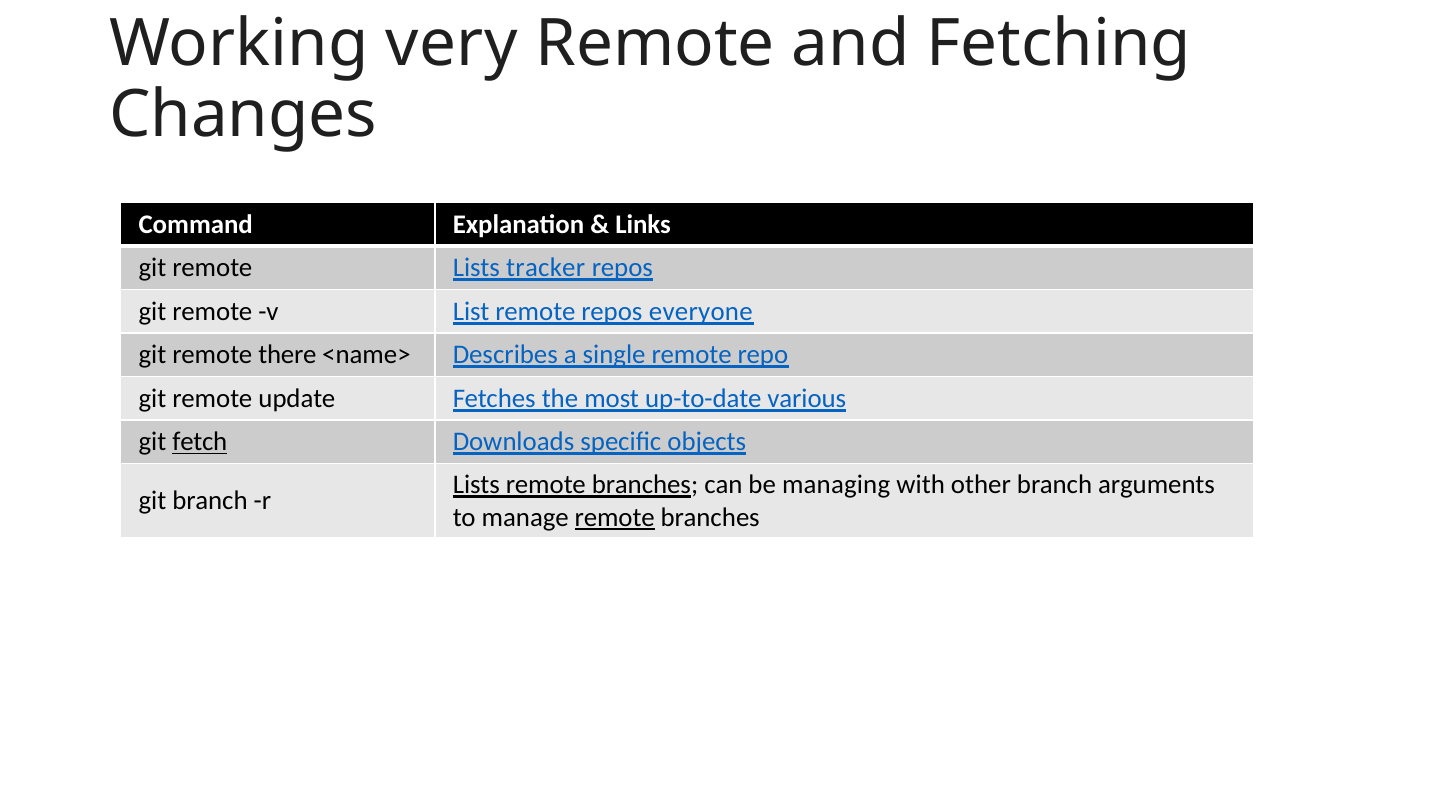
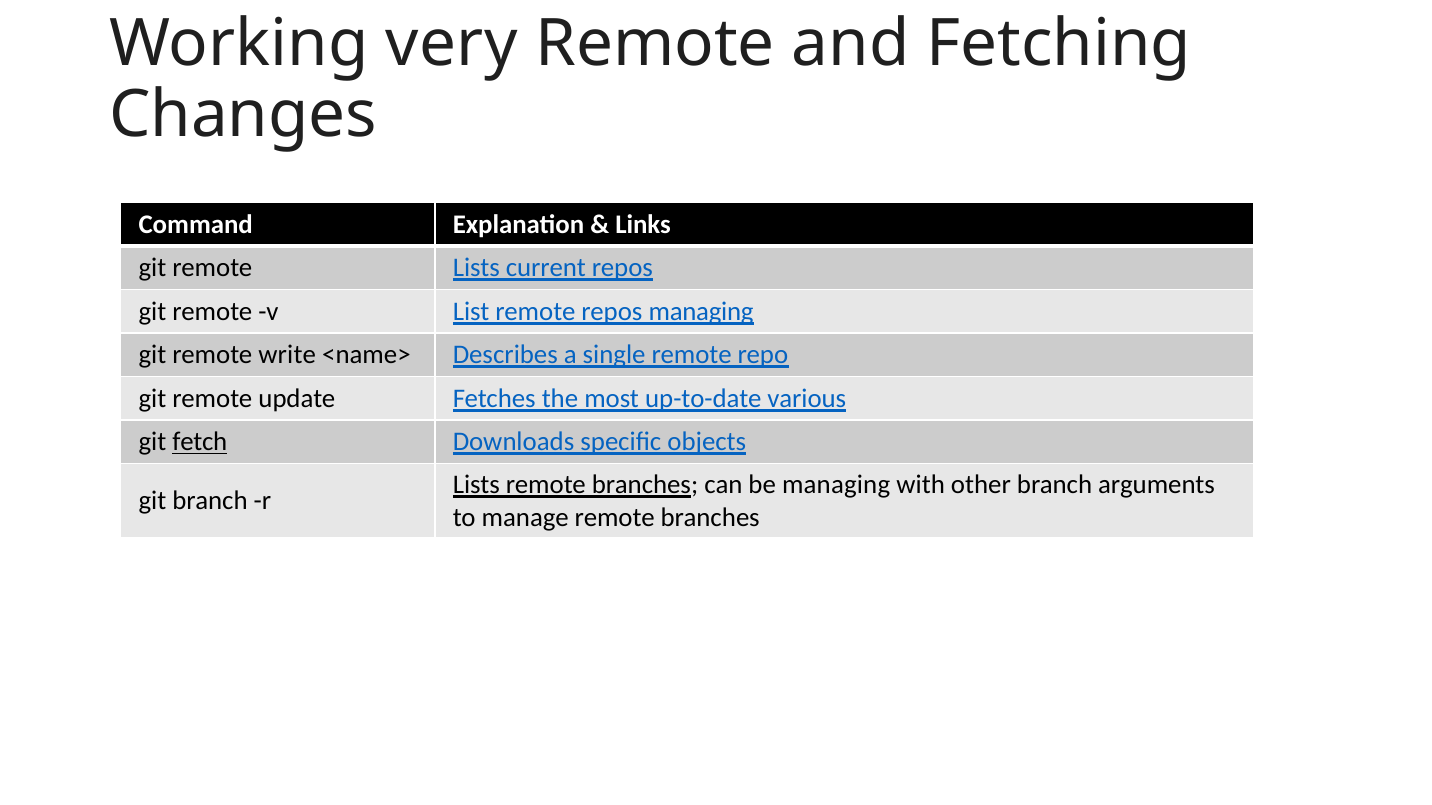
tracker: tracker -> current
repos everyone: everyone -> managing
there: there -> write
remote at (615, 518) underline: present -> none
